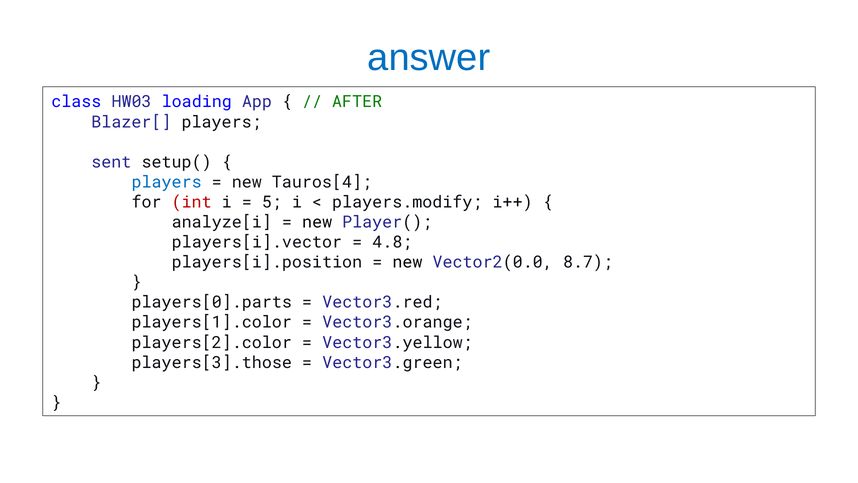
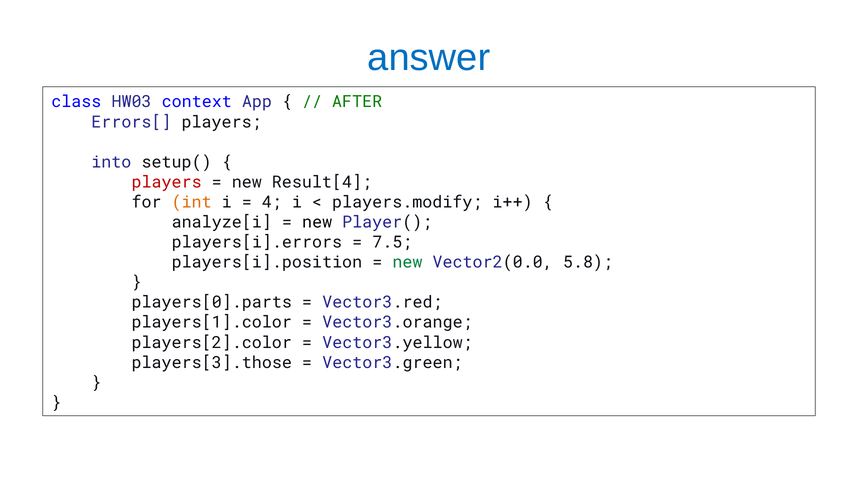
loading: loading -> context
Blazer[: Blazer[ -> Errors[
sent: sent -> into
players at (167, 182) colour: blue -> red
Tauros[4: Tauros[4 -> Result[4
int colour: red -> orange
5: 5 -> 4
players[i].vector: players[i].vector -> players[i].errors
4.8: 4.8 -> 7.5
new at (407, 262) colour: black -> green
8.7: 8.7 -> 5.8
